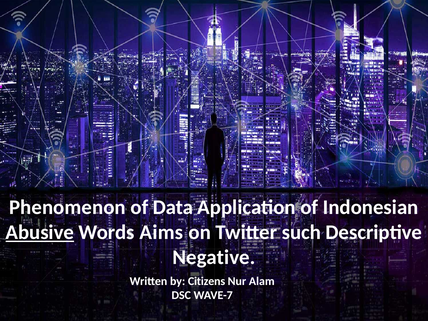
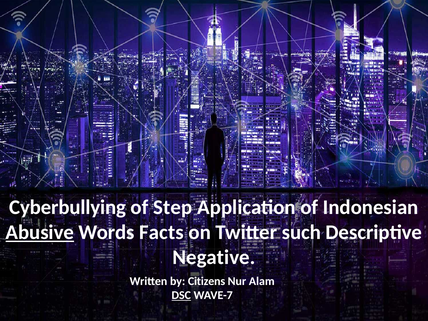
Phenomenon: Phenomenon -> Cyberbullying
Data: Data -> Step
Aims: Aims -> Facts
DSC underline: none -> present
